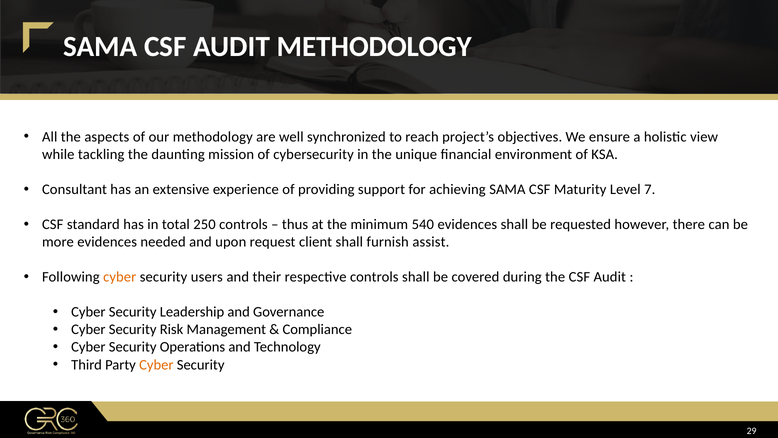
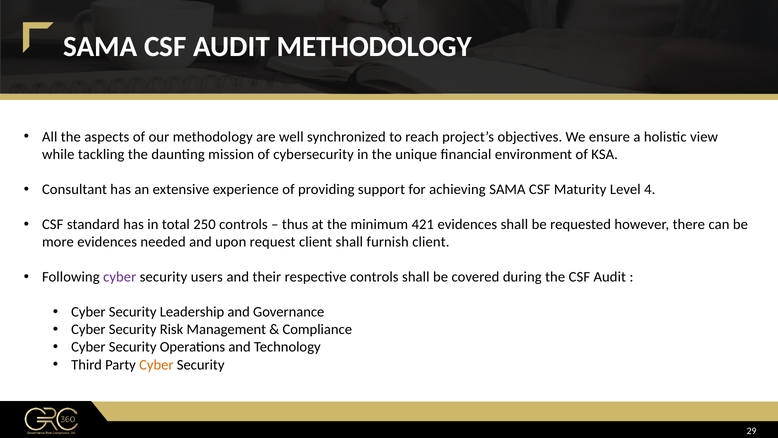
7: 7 -> 4
540: 540 -> 421
furnish assist: assist -> client
cyber at (120, 277) colour: orange -> purple
